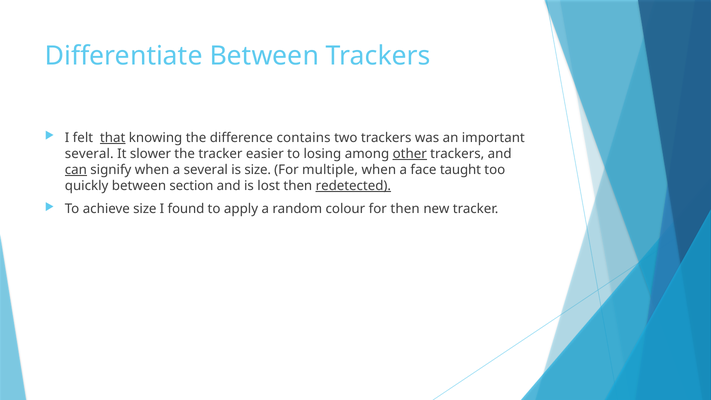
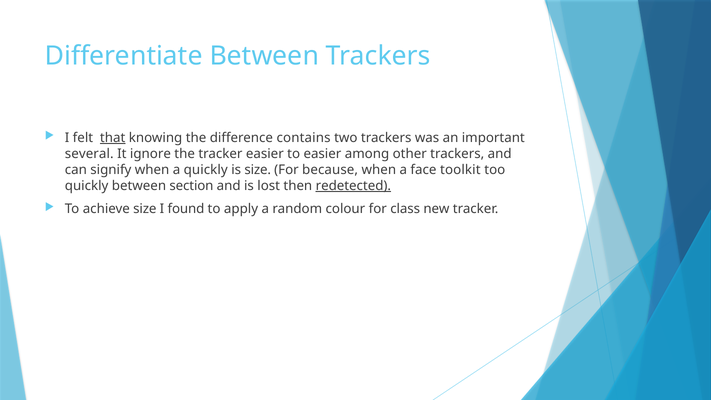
slower: slower -> ignore
to losing: losing -> easier
other underline: present -> none
can underline: present -> none
a several: several -> quickly
multiple: multiple -> because
taught: taught -> toolkit
for then: then -> class
